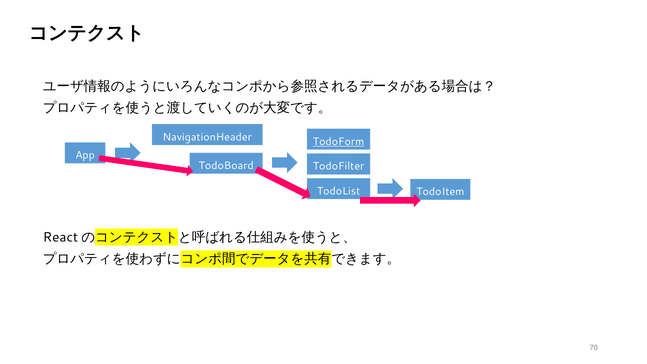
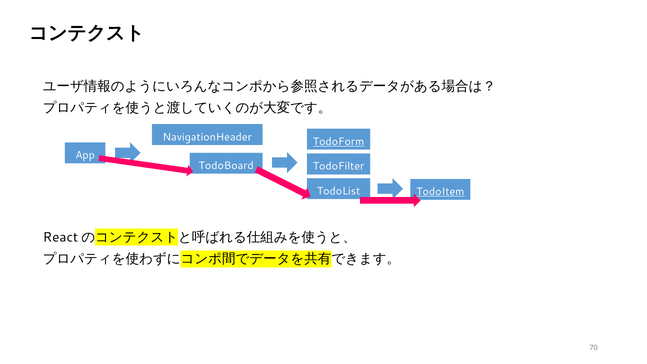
TodoItem underline: none -> present
